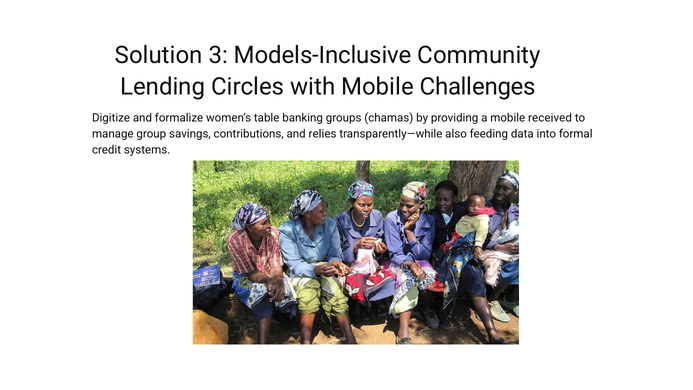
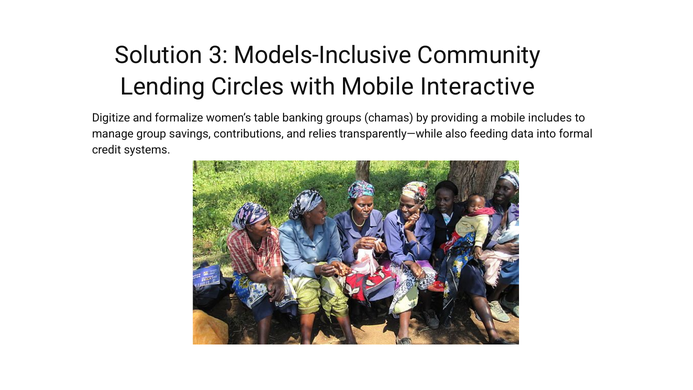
Challenges: Challenges -> Interactive
received: received -> includes
